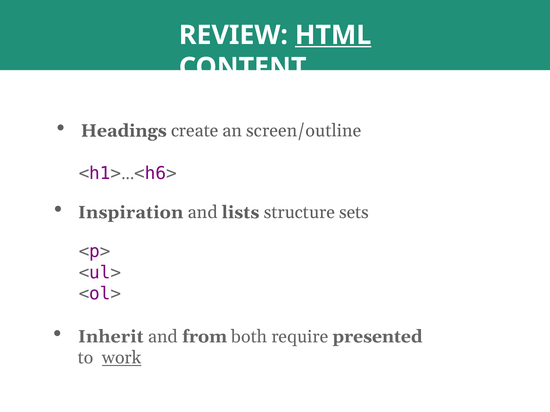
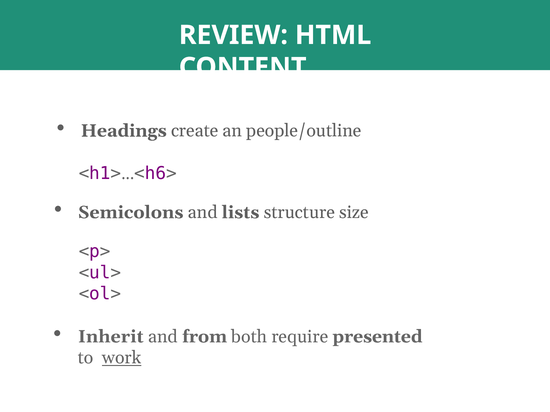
HTML underline: present -> none
screen/outline: screen/outline -> people/outline
Inspiration: Inspiration -> Semicolons
sets: sets -> size
